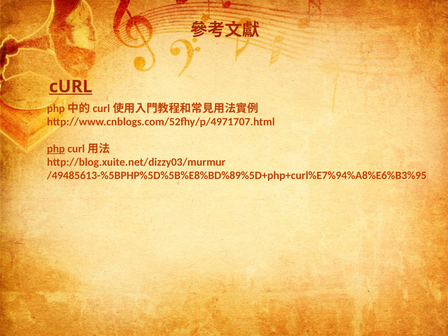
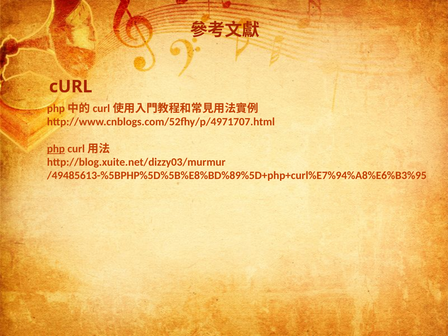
cURL underline: present -> none
